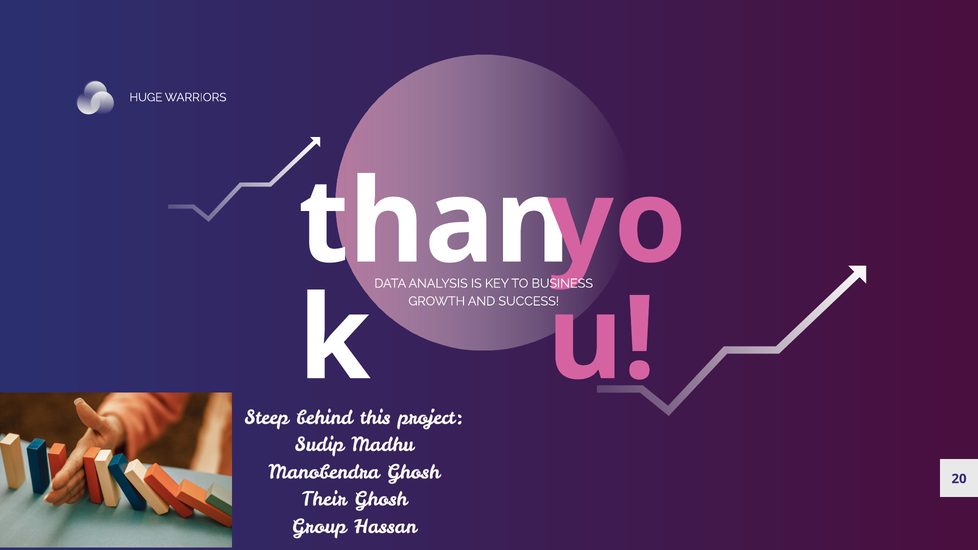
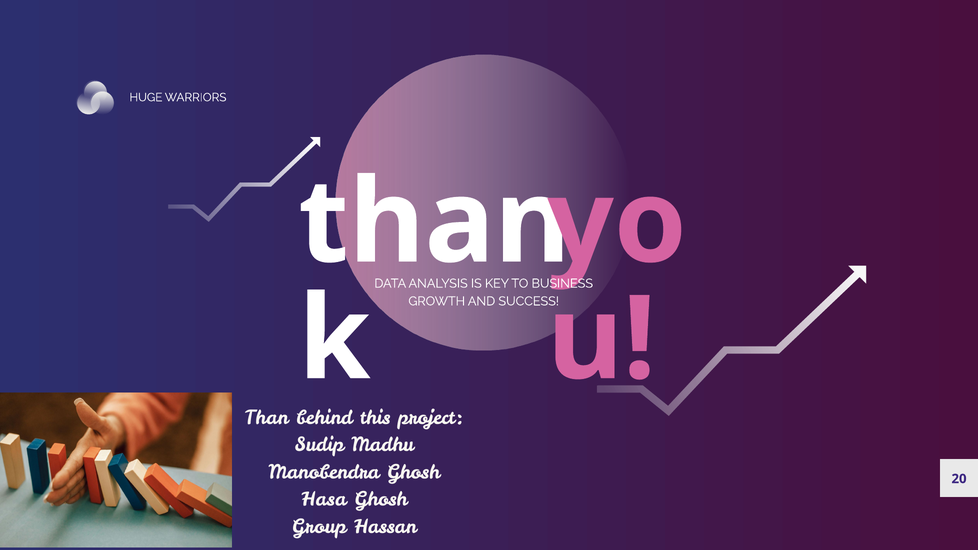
Steep at (266, 418): Steep -> Than
Their: Their -> Hasa
